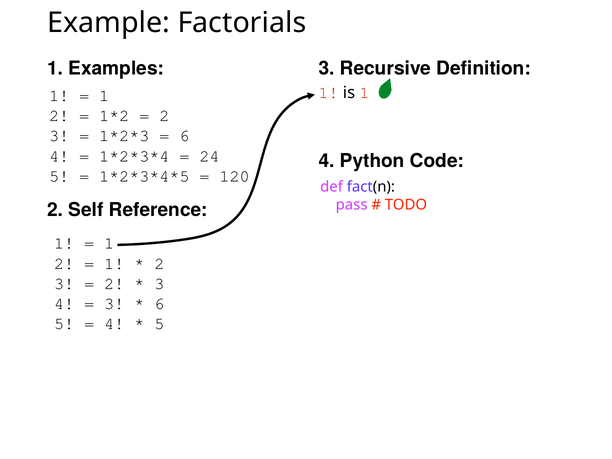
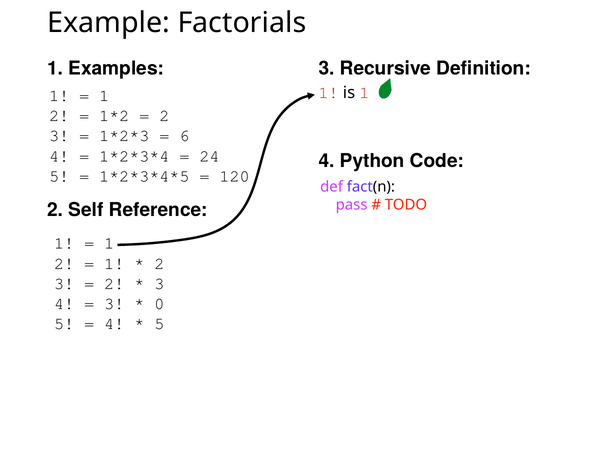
6 at (159, 304): 6 -> 0
